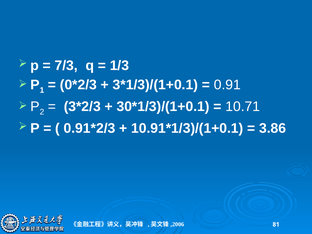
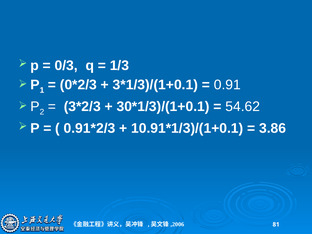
7/3: 7/3 -> 0/3
10.71: 10.71 -> 54.62
